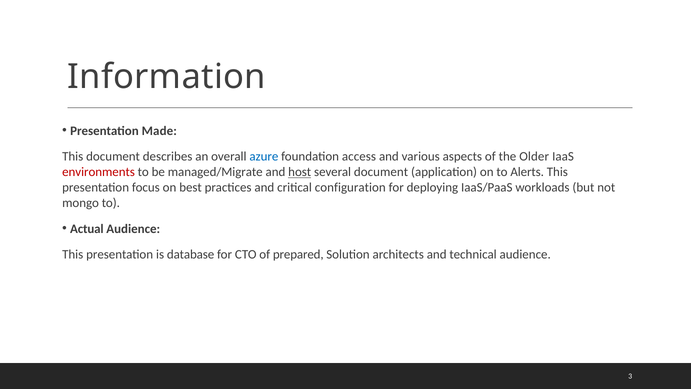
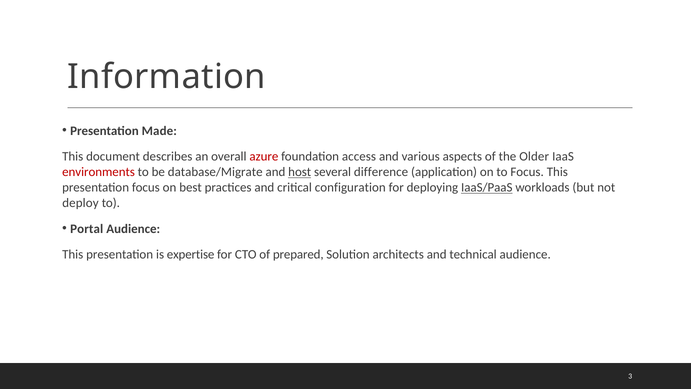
azure colour: blue -> red
managed/Migrate: managed/Migrate -> database/Migrate
several document: document -> difference
to Alerts: Alerts -> Focus
IaaS/PaaS underline: none -> present
mongo: mongo -> deploy
Actual: Actual -> Portal
database: database -> expertise
